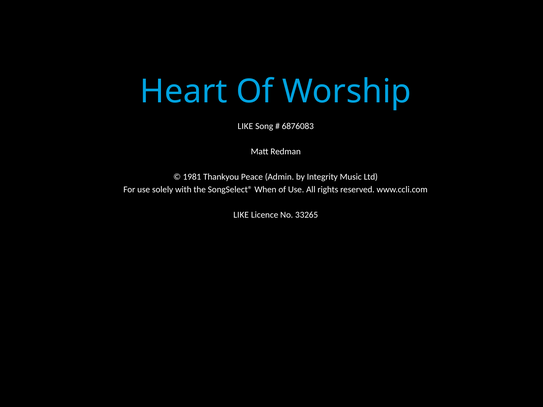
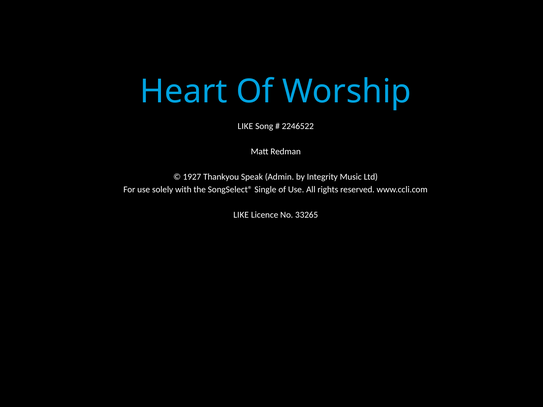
6876083: 6876083 -> 2246522
1981: 1981 -> 1927
Peace: Peace -> Speak
When: When -> Single
